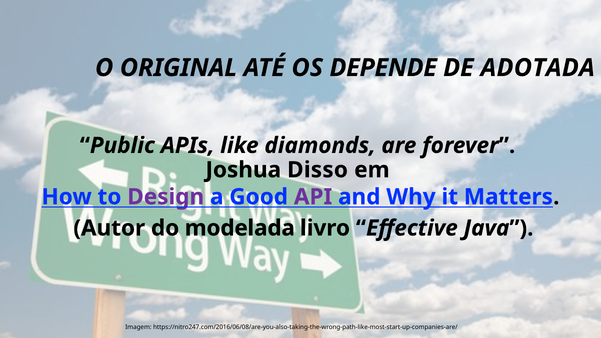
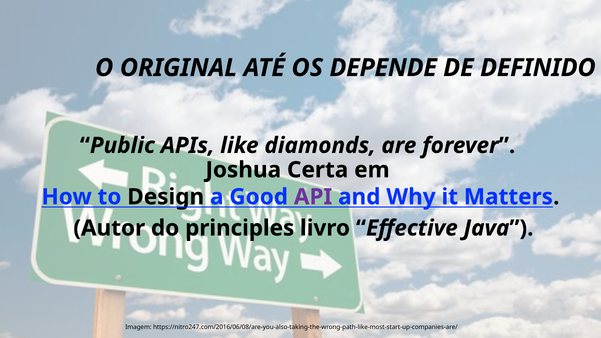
ADOTADA: ADOTADA -> DEFINIDO
Disso: Disso -> Certa
Design colour: purple -> black
modelada: modelada -> principles
